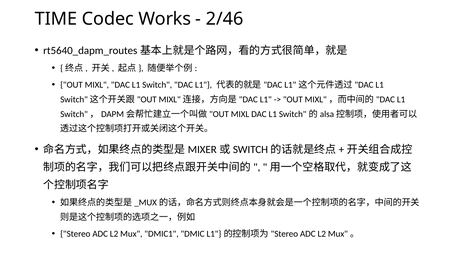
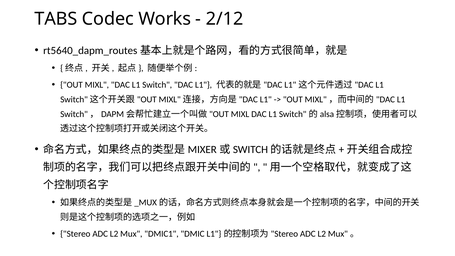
TIME: TIME -> TABS
2/46: 2/46 -> 2/12
